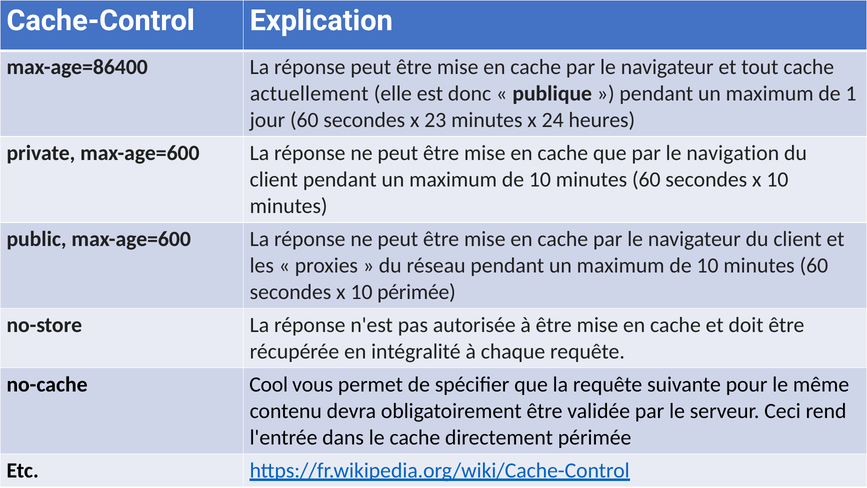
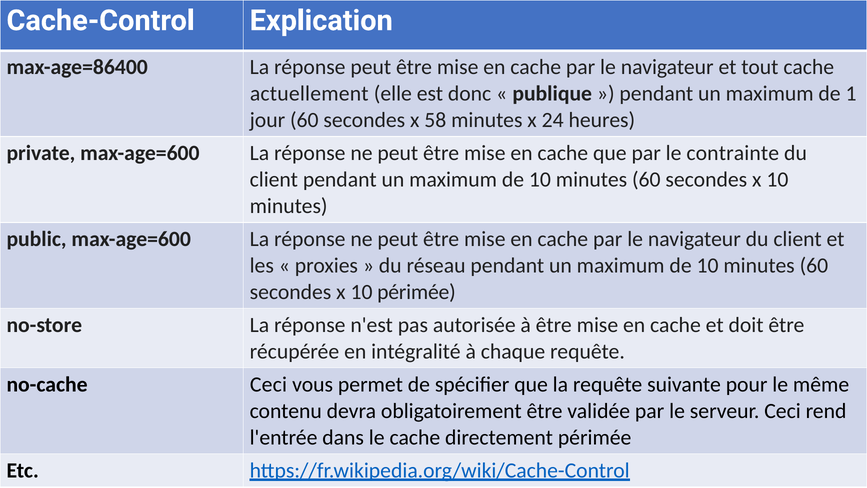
23: 23 -> 58
navigation: navigation -> contrainte
no-cache Cool: Cool -> Ceci
